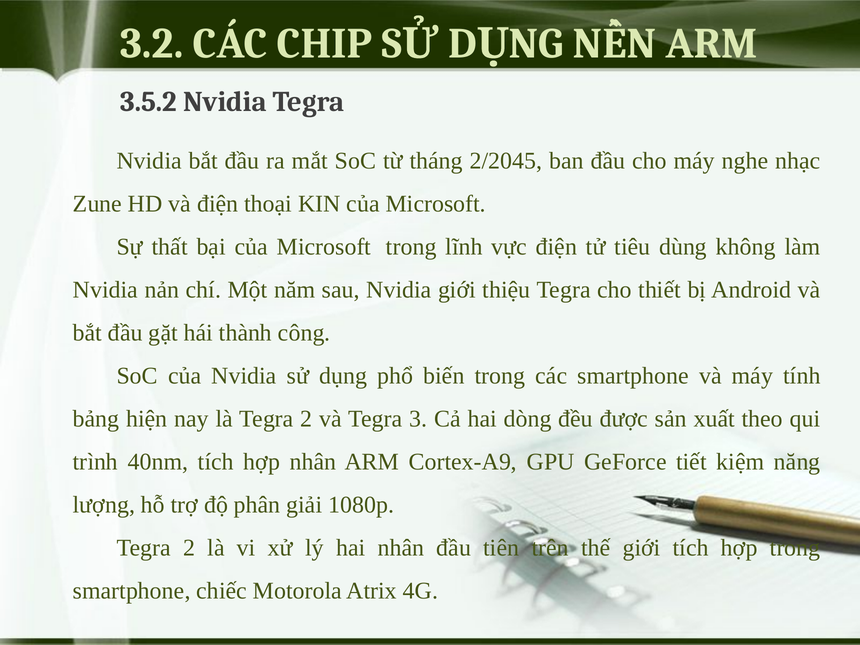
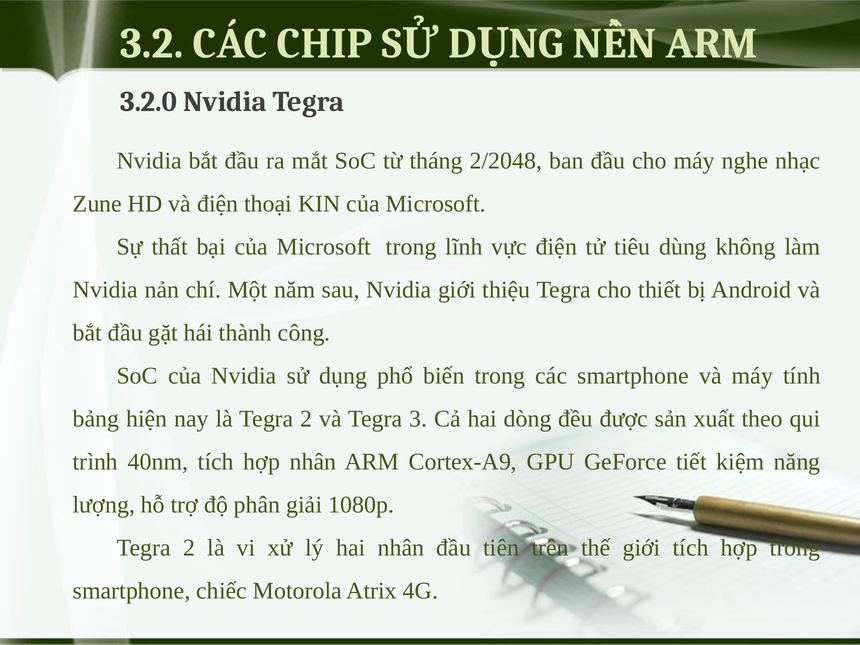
3.5.2: 3.5.2 -> 3.2.0
2/2045: 2/2045 -> 2/2048
